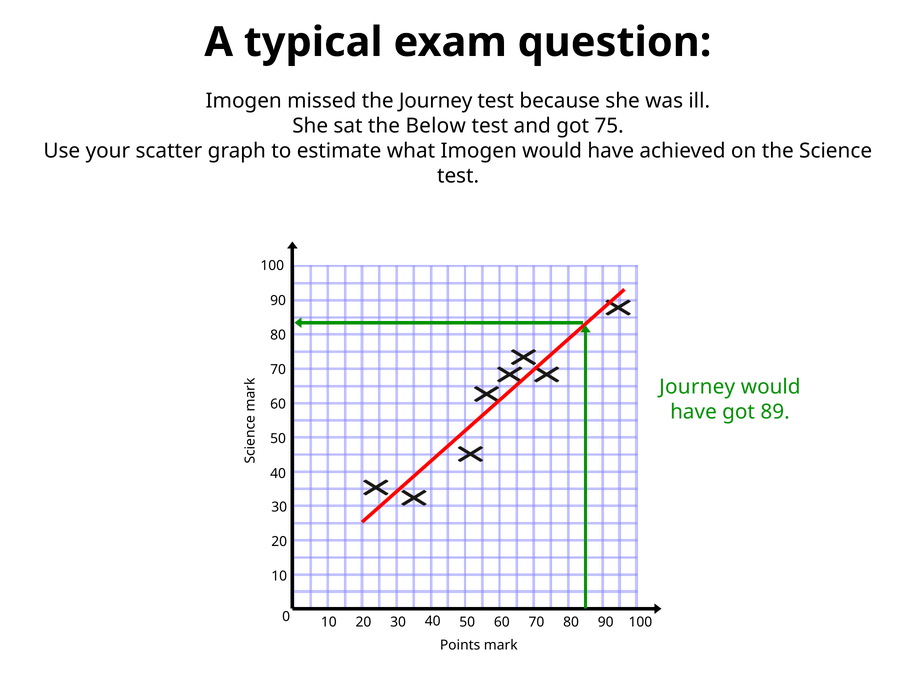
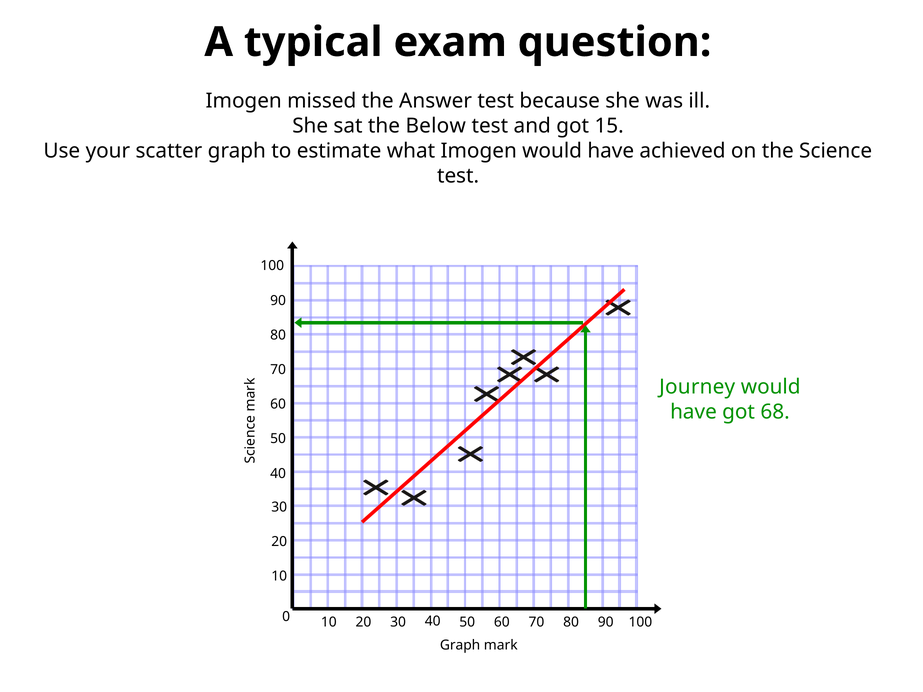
the Journey: Journey -> Answer
75: 75 -> 15
89: 89 -> 68
Points at (460, 646): Points -> Graph
